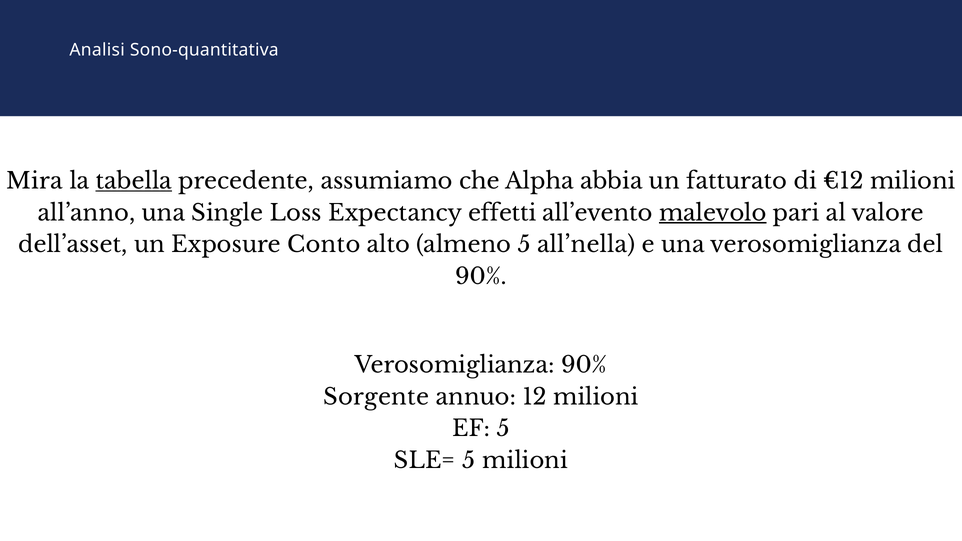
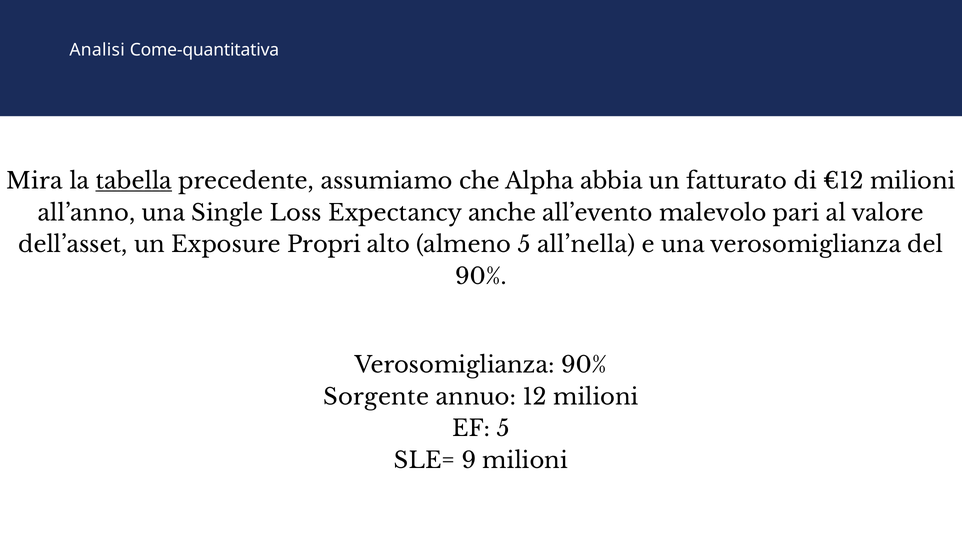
Sono-quantitativa: Sono-quantitativa -> Come-quantitativa
effetti: effetti -> anche
malevolo underline: present -> none
Conto: Conto -> Propri
SLE= 5: 5 -> 9
